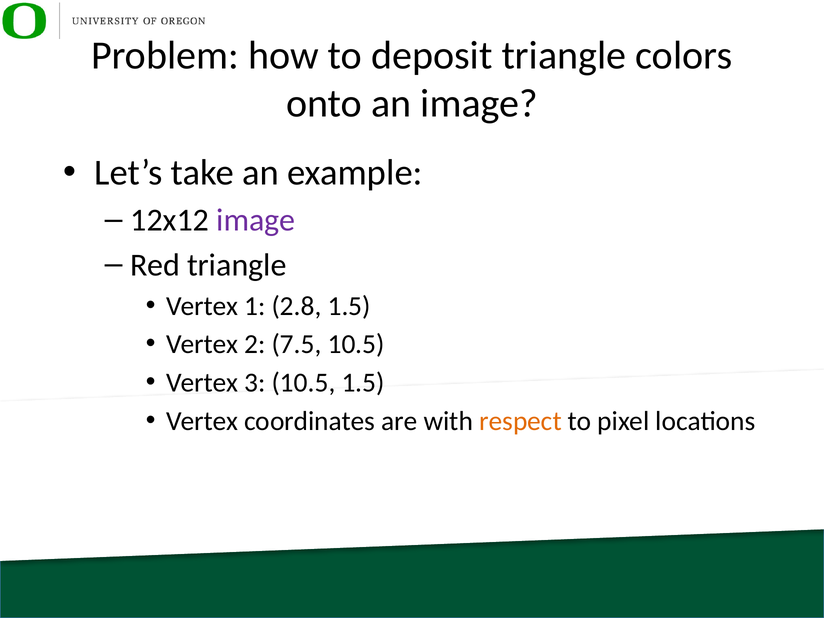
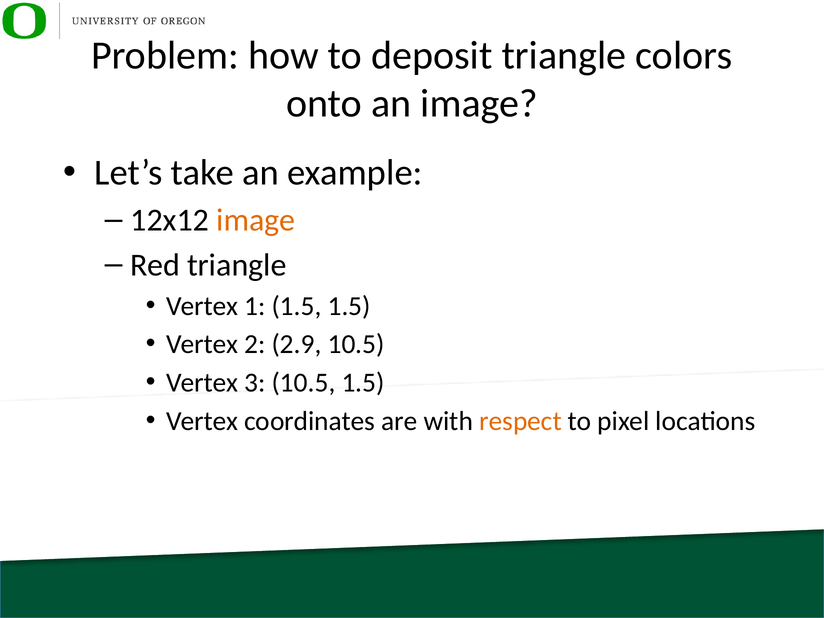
image at (256, 220) colour: purple -> orange
1 2.8: 2.8 -> 1.5
7.5: 7.5 -> 2.9
